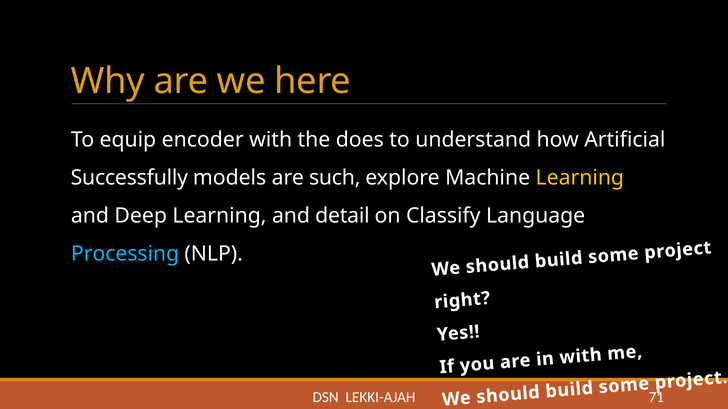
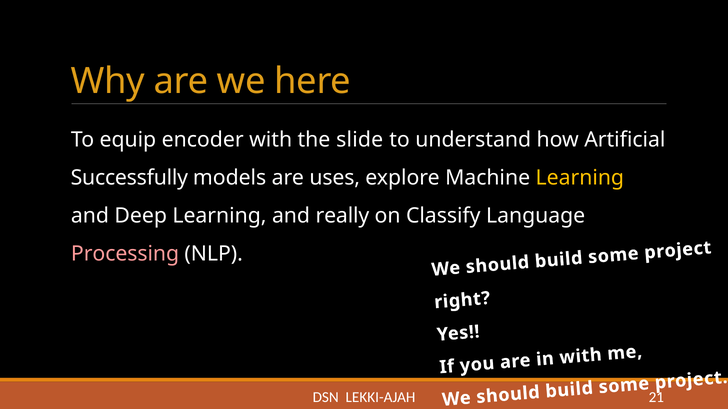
does: does -> slide
such: such -> uses
detail: detail -> really
Processing colour: light blue -> pink
71: 71 -> 21
